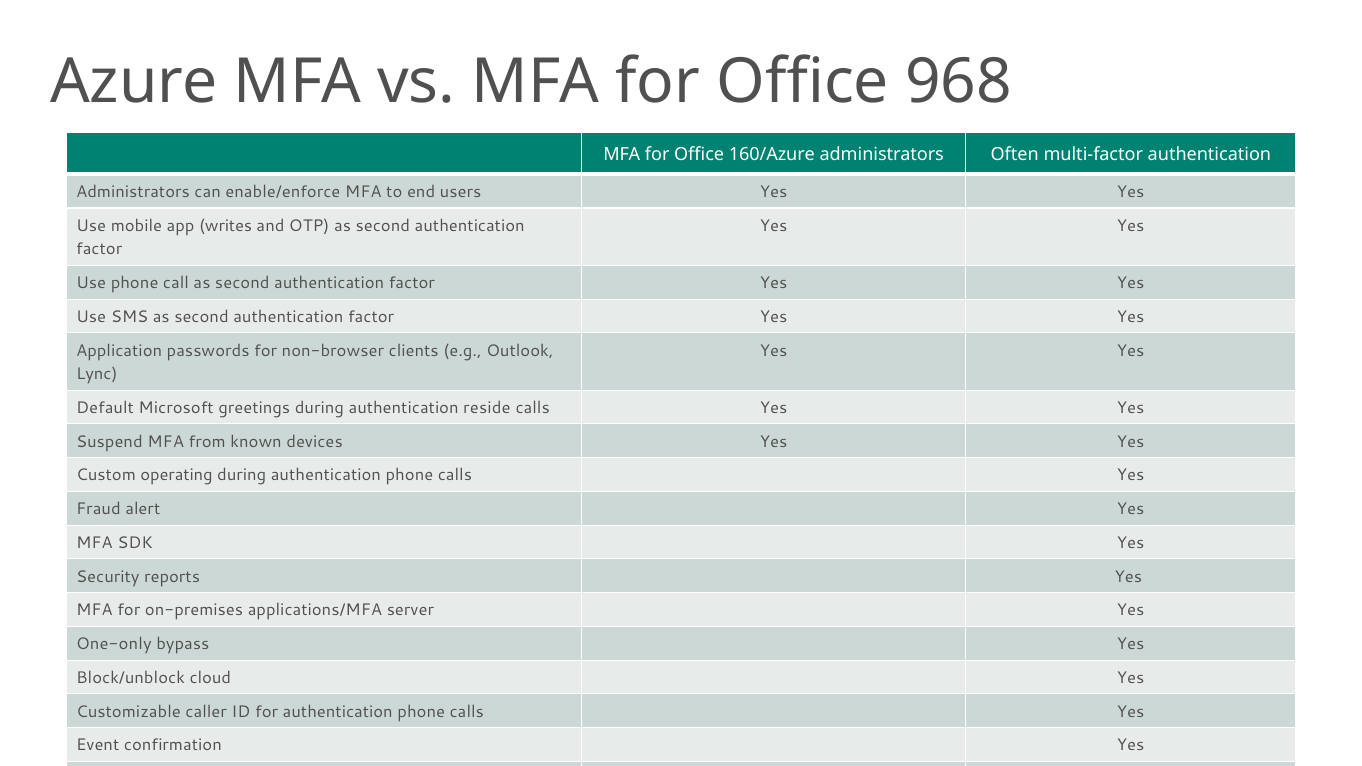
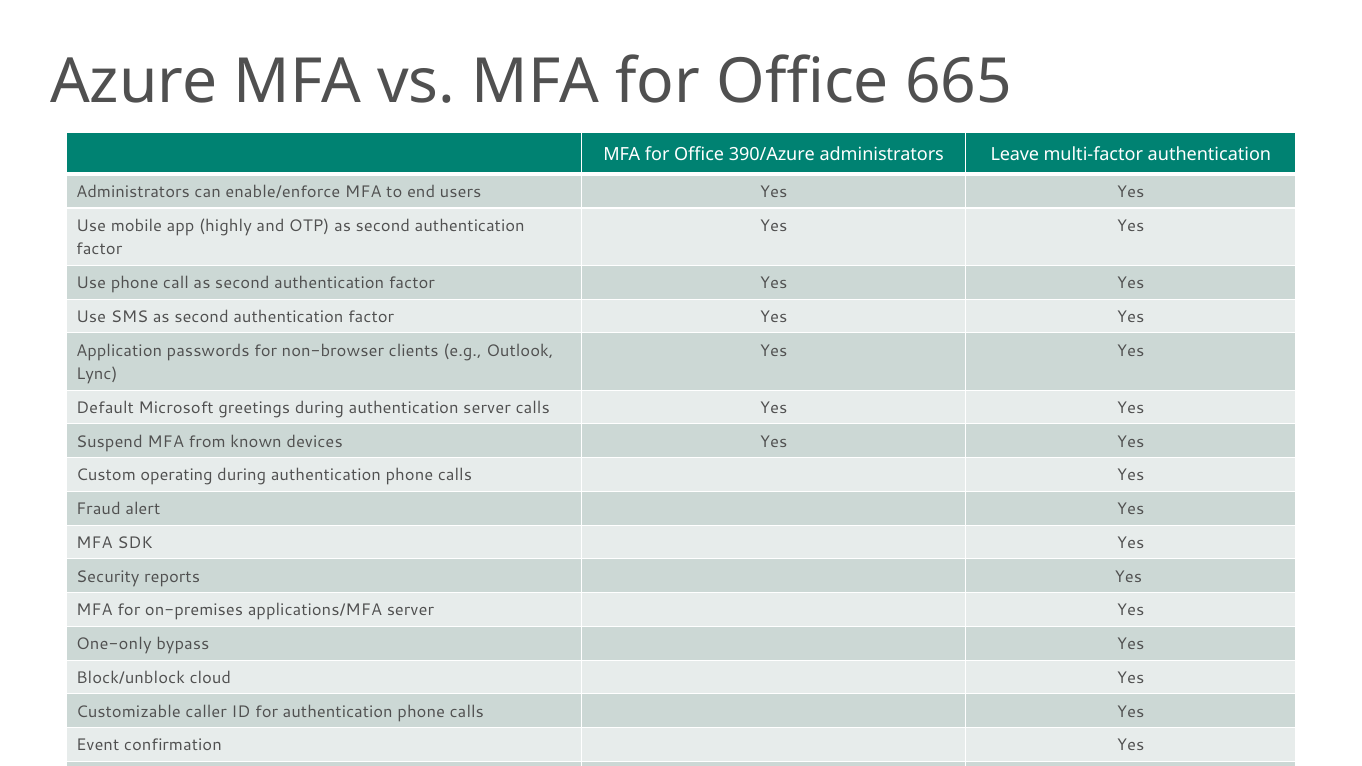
968: 968 -> 665
160/Azure: 160/Azure -> 390/Azure
Often: Often -> Leave
writes: writes -> highly
authentication reside: reside -> server
